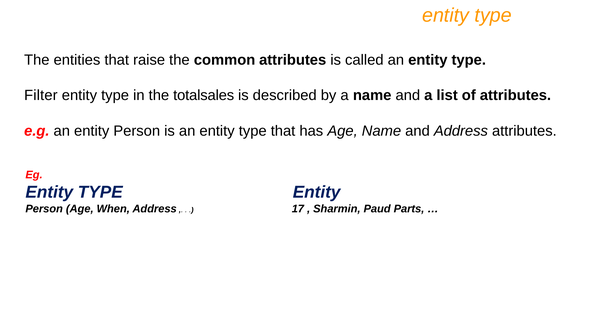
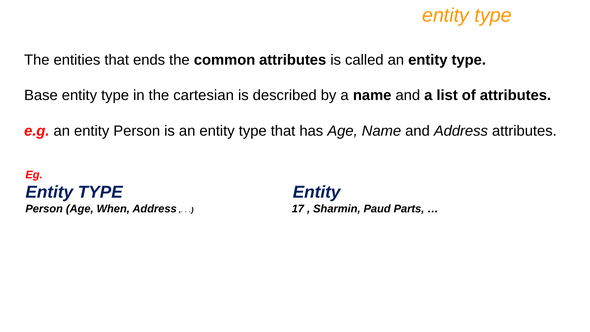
raise: raise -> ends
Filter: Filter -> Base
totalsales: totalsales -> cartesian
